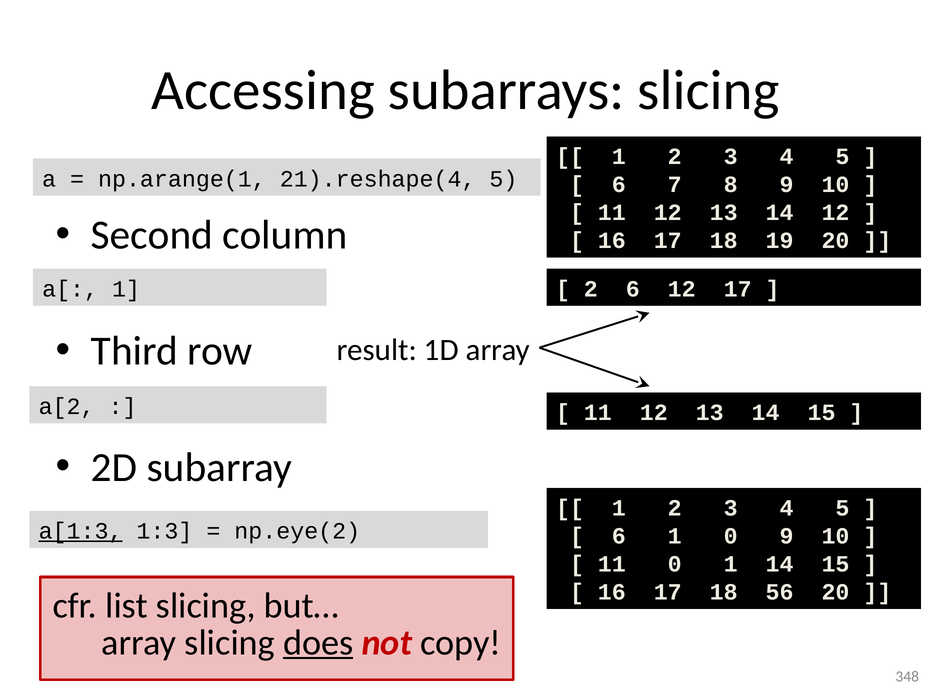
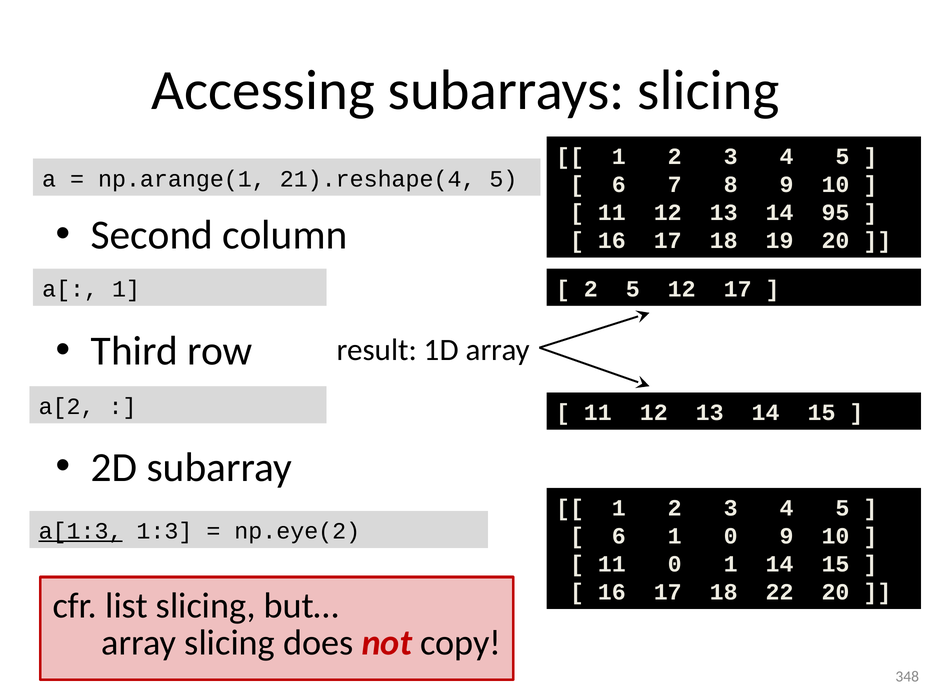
14 12: 12 -> 95
2 6: 6 -> 5
56: 56 -> 22
does underline: present -> none
